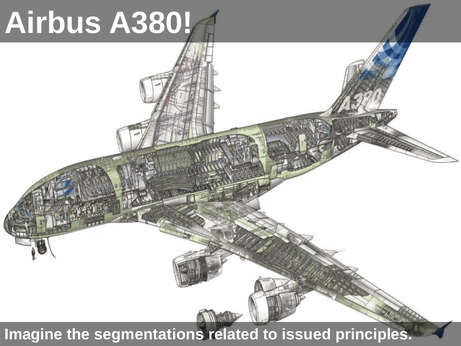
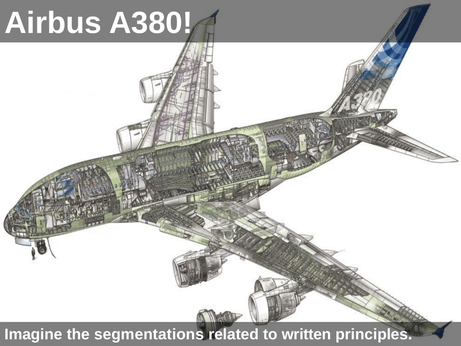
issued: issued -> written
